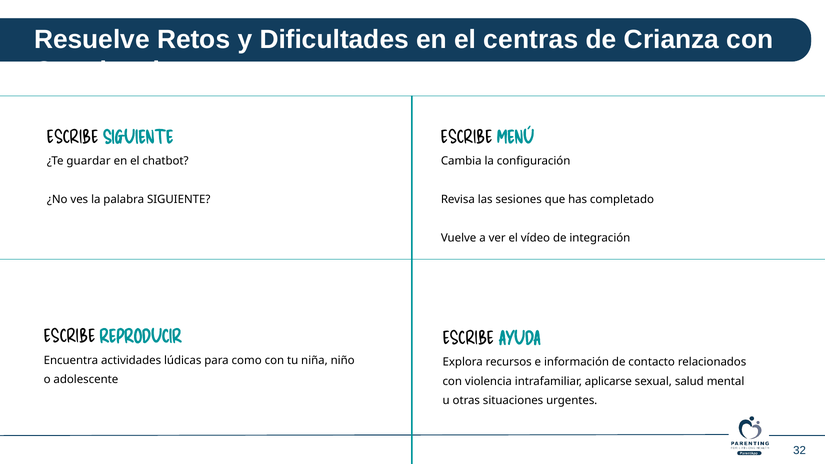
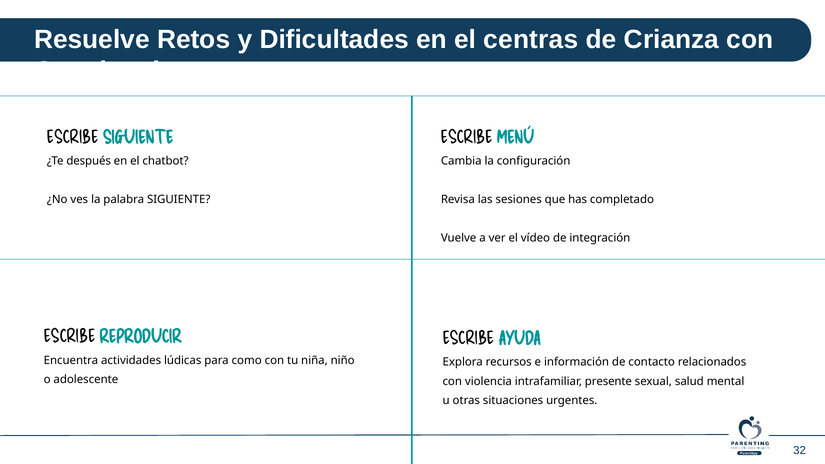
guardar: guardar -> después
aplicarse: aplicarse -> presente
